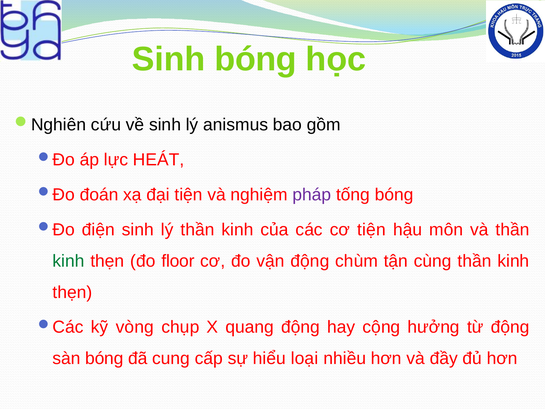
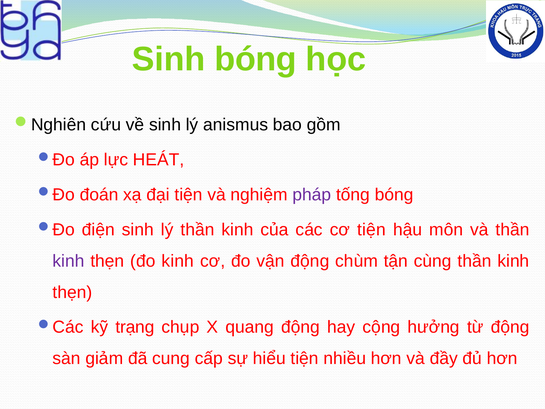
kinh at (69, 261) colour: green -> purple
đo floor: floor -> kinh
vòng: vòng -> trạng
sàn bóng: bóng -> giảm
hiểu loại: loại -> tiện
